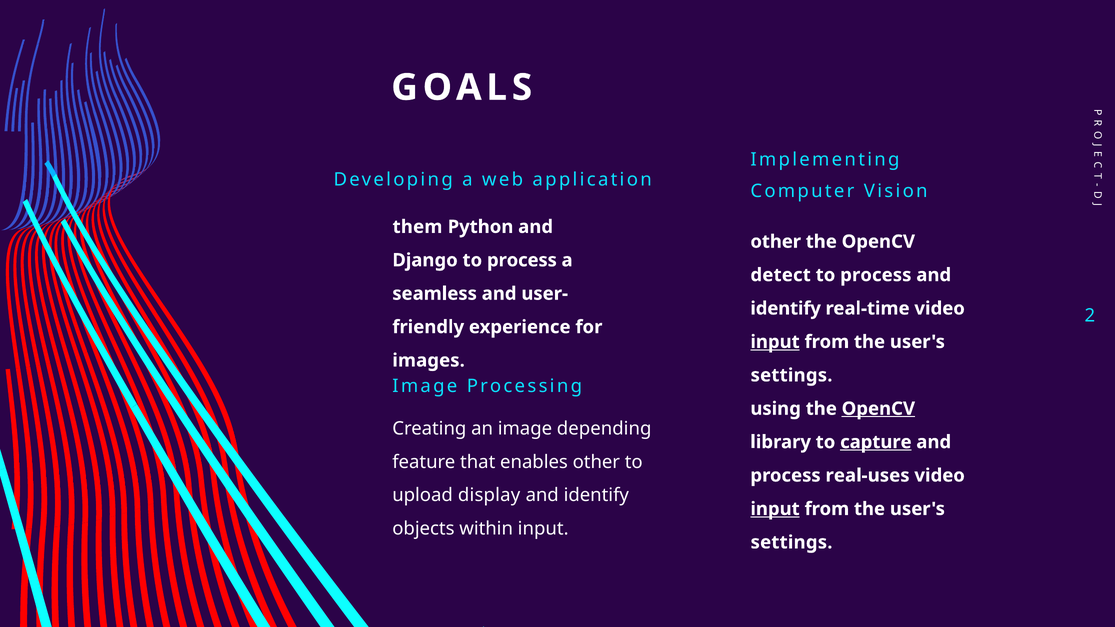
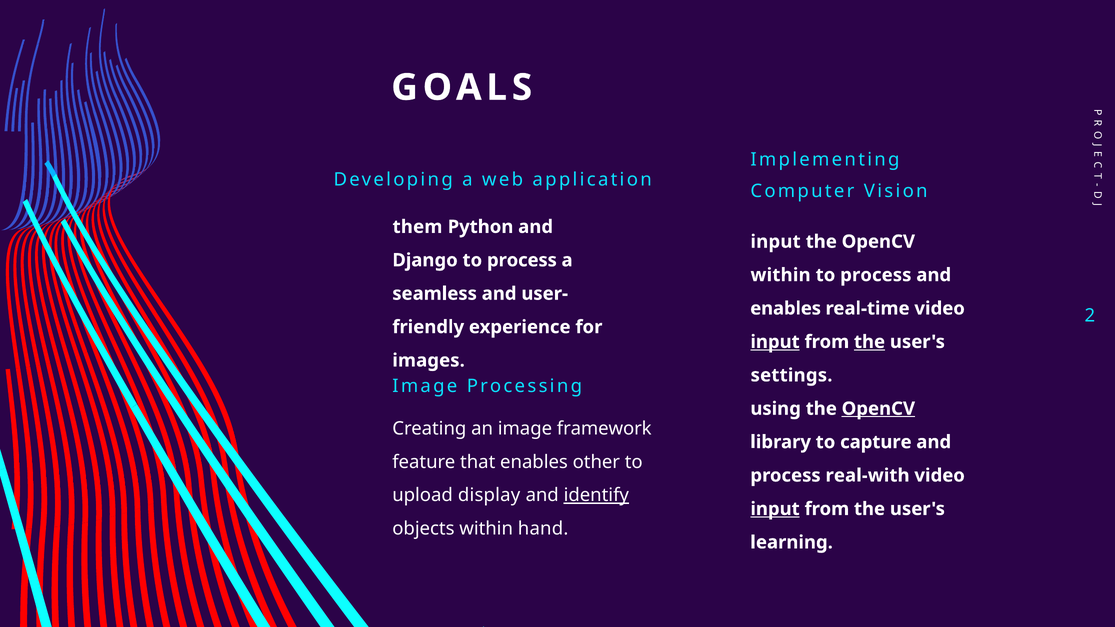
other at (776, 242): other -> input
detect at (781, 275): detect -> within
identify at (786, 309): identify -> enables
the at (870, 342) underline: none -> present
depending: depending -> framework
capture underline: present -> none
real-uses: real-uses -> real-with
identify at (596, 495) underline: none -> present
within input: input -> hand
settings at (792, 542): settings -> learning
